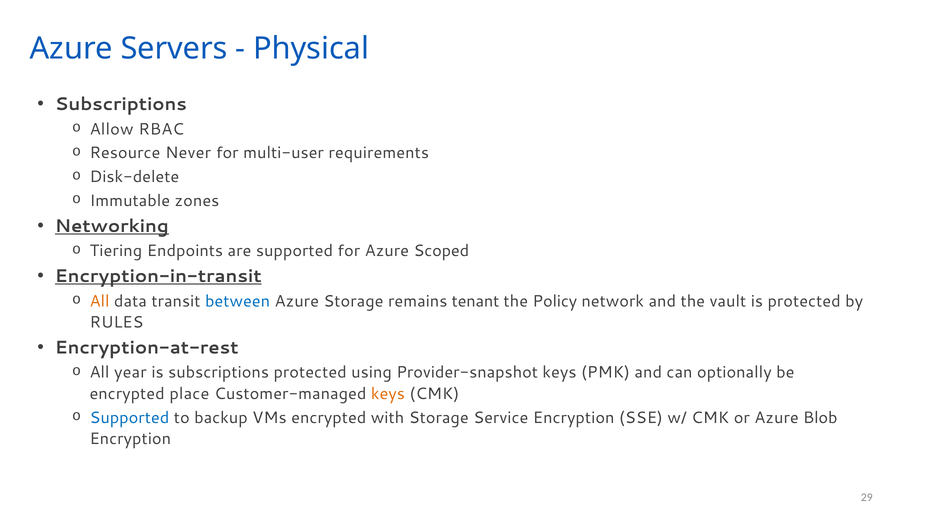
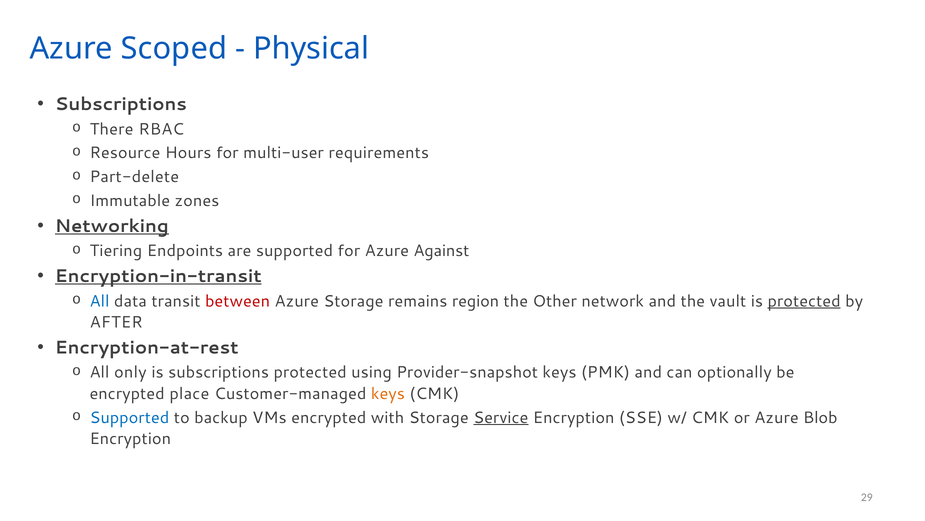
Servers: Servers -> Scoped
Allow: Allow -> There
Never: Never -> Hours
Disk-delete: Disk-delete -> Part-delete
Scoped: Scoped -> Against
All at (100, 301) colour: orange -> blue
between colour: blue -> red
tenant: tenant -> region
Policy: Policy -> Other
protected at (804, 301) underline: none -> present
RULES: RULES -> AFTER
year: year -> only
Service underline: none -> present
